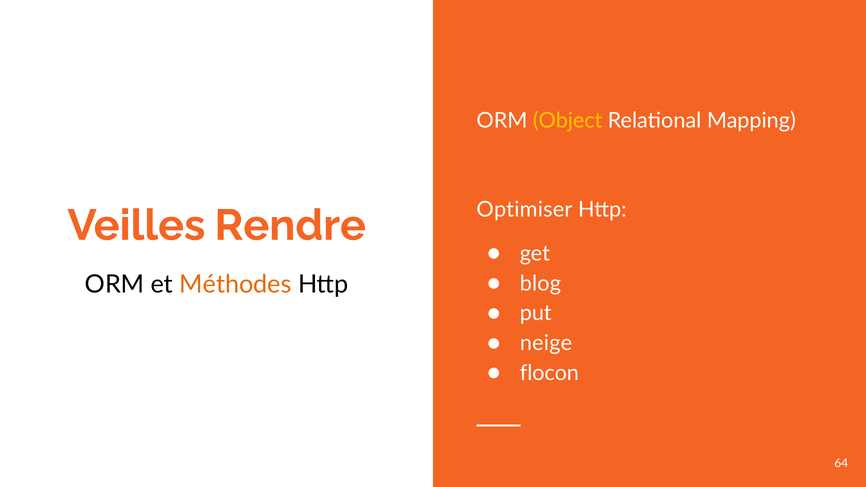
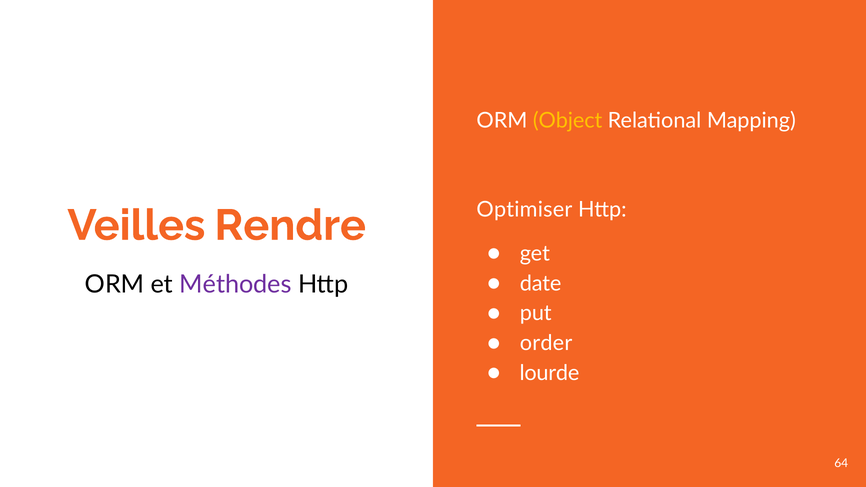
blog: blog -> date
Méthodes colour: orange -> purple
neige: neige -> order
flocon: flocon -> lourde
